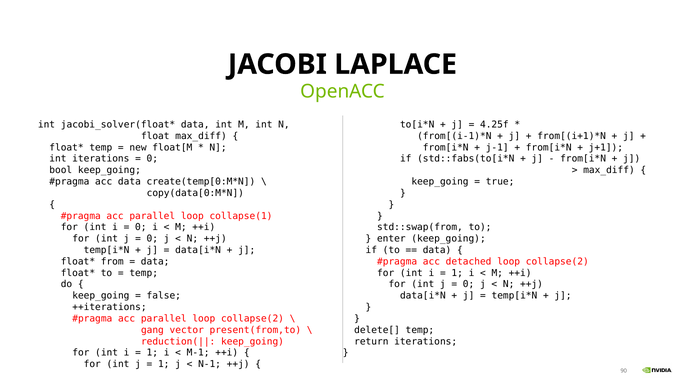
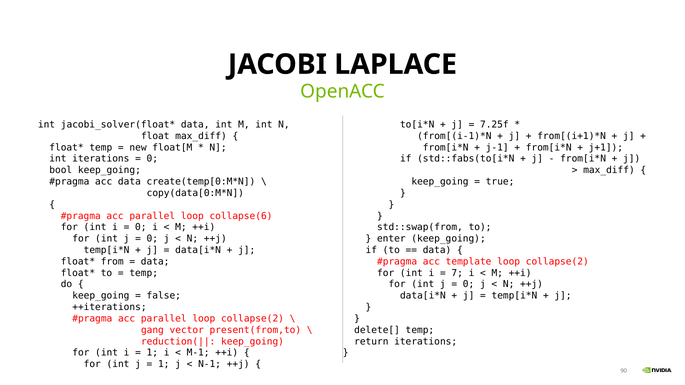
4.25f: 4.25f -> 7.25f
collapse(1: collapse(1 -> collapse(6
detached: detached -> template
1 at (457, 273): 1 -> 7
